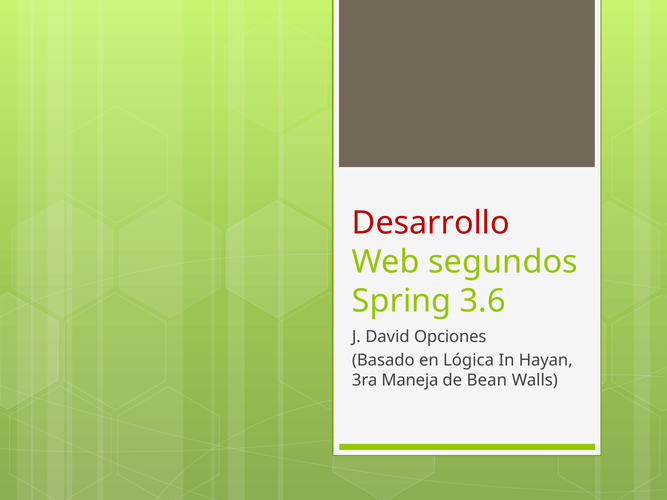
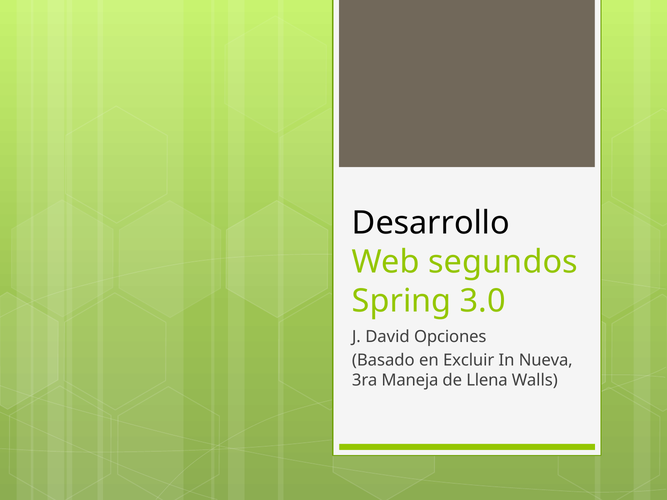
Desarrollo colour: red -> black
3.6: 3.6 -> 3.0
Lógica: Lógica -> Excluir
Hayan: Hayan -> Nueva
Bean: Bean -> Llena
